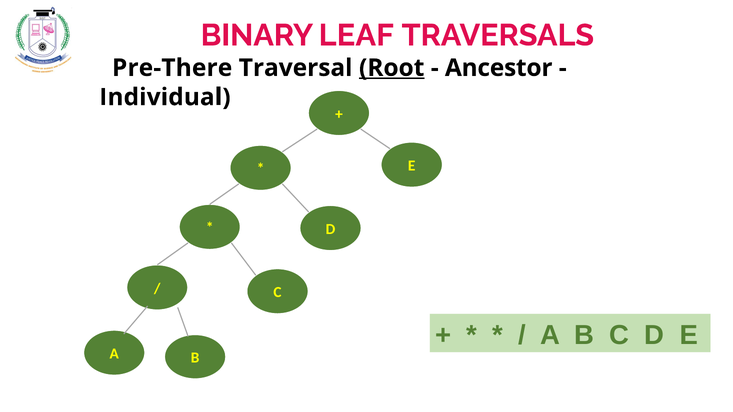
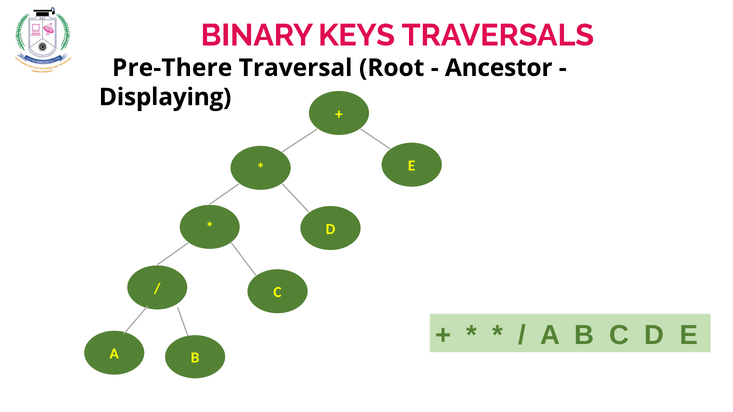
LEAF: LEAF -> KEYS
Root underline: present -> none
Individual: Individual -> Displaying
